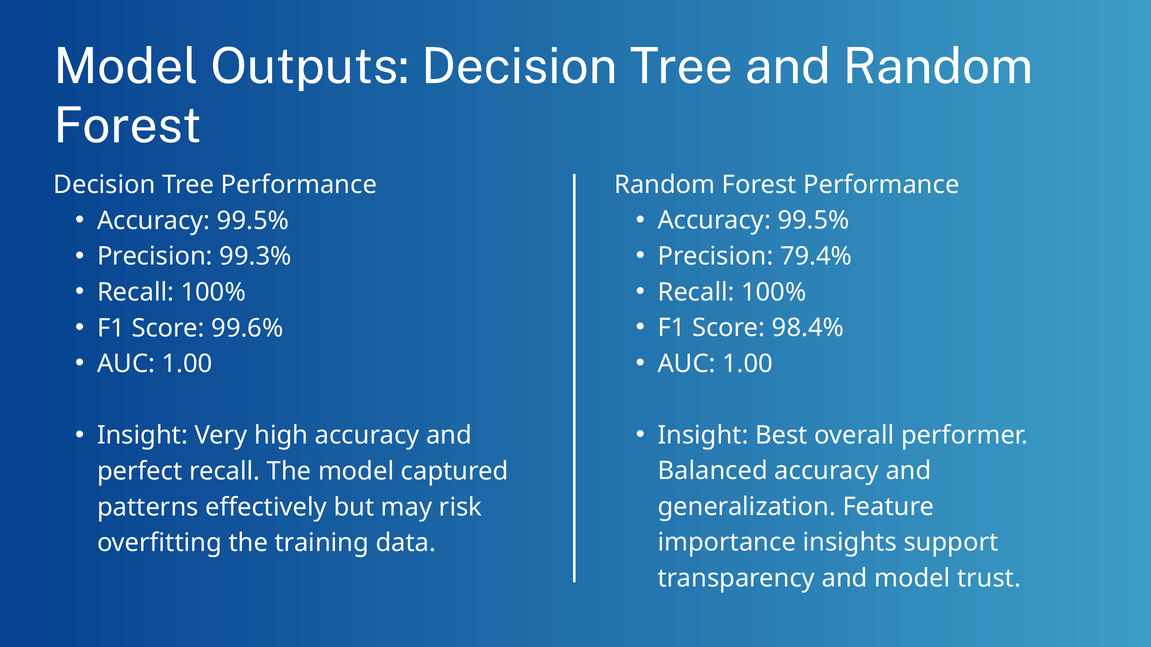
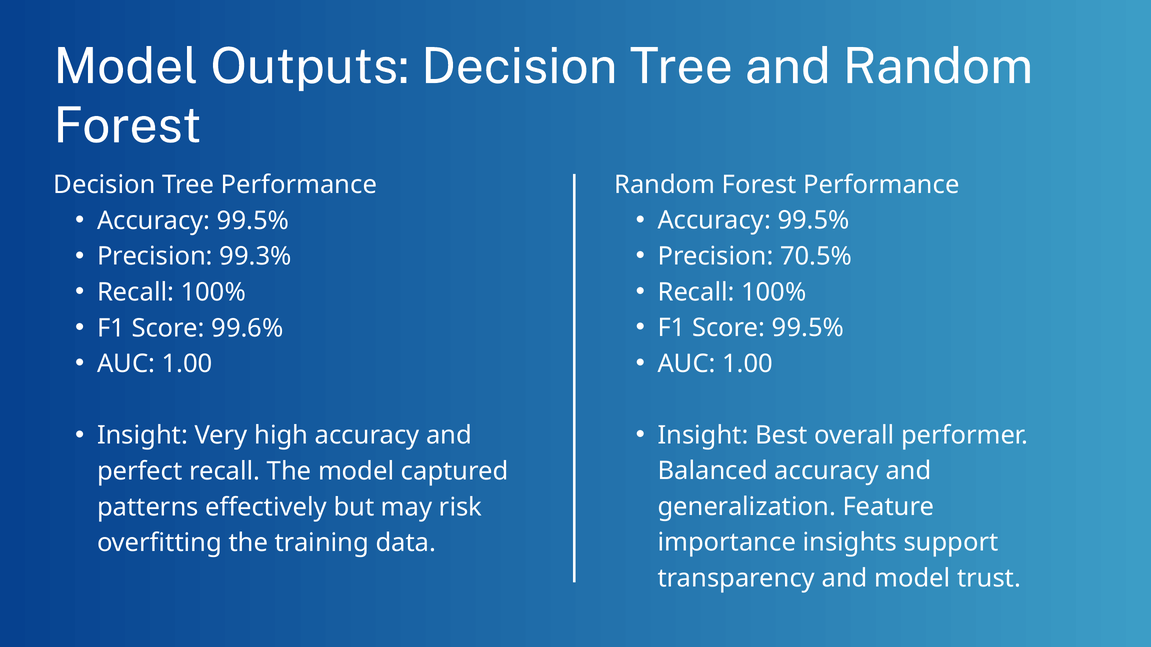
79.4%: 79.4% -> 70.5%
Score 98.4%: 98.4% -> 99.5%
